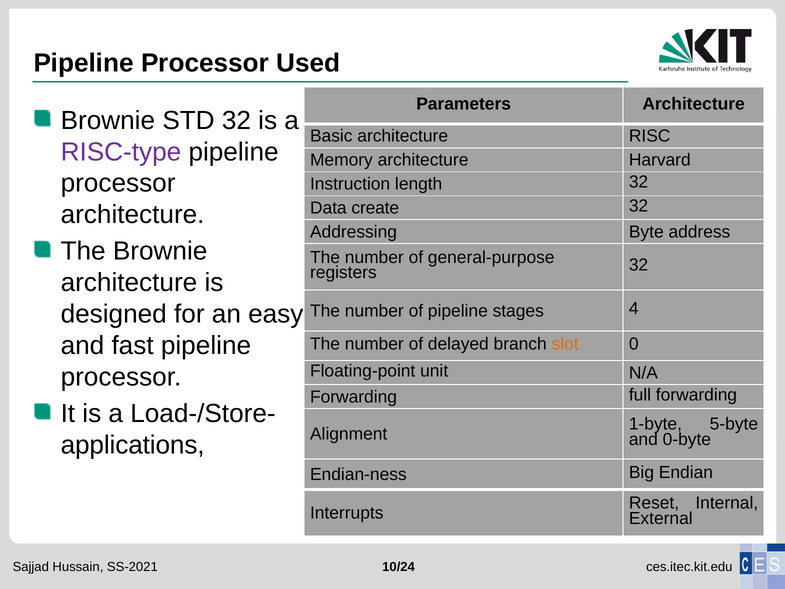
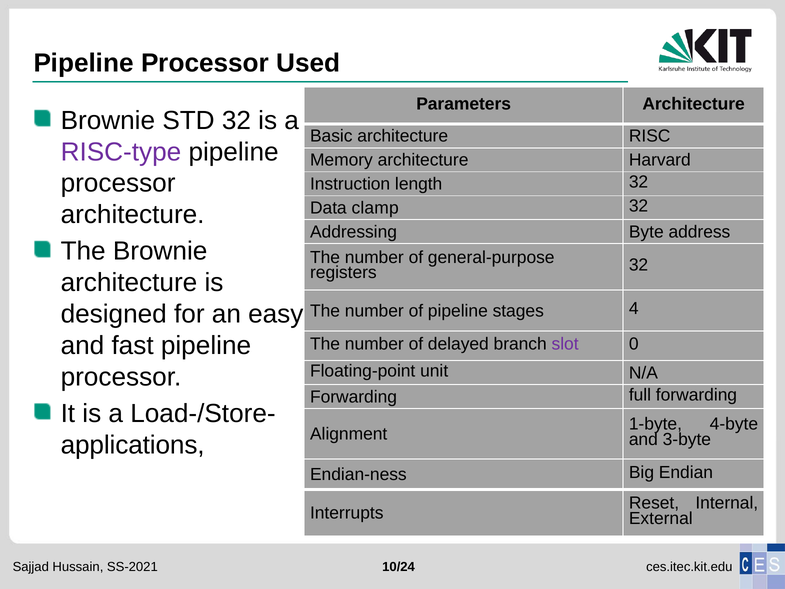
create: create -> clamp
slot colour: orange -> purple
5-byte: 5-byte -> 4-byte
0-byte: 0-byte -> 3-byte
